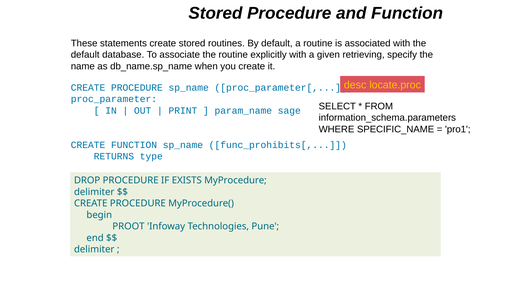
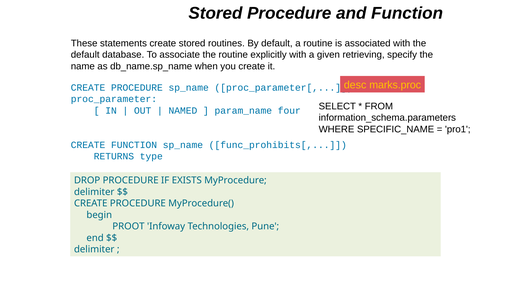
locate.proc: locate.proc -> marks.proc
PRINT: PRINT -> NAMED
sage: sage -> four
